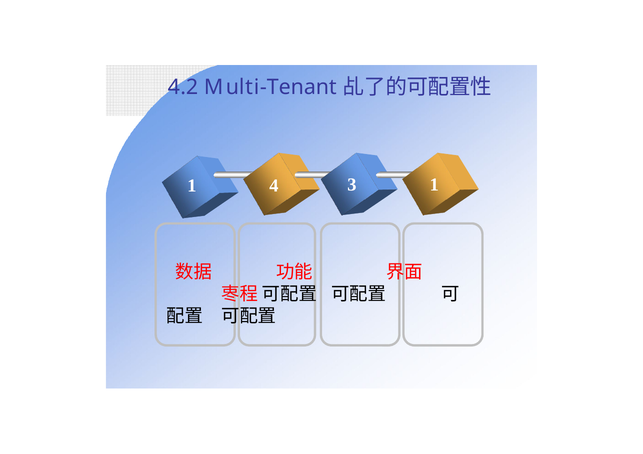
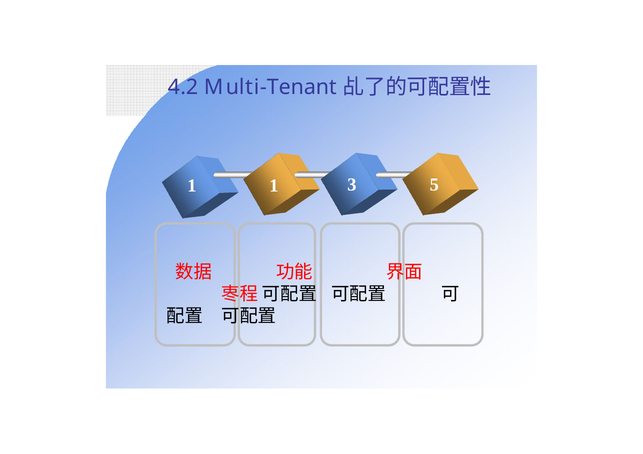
1 4: 4 -> 1
3 1: 1 -> 5
